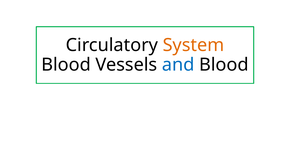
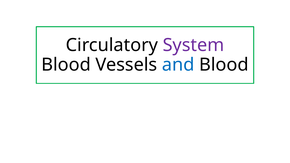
System colour: orange -> purple
